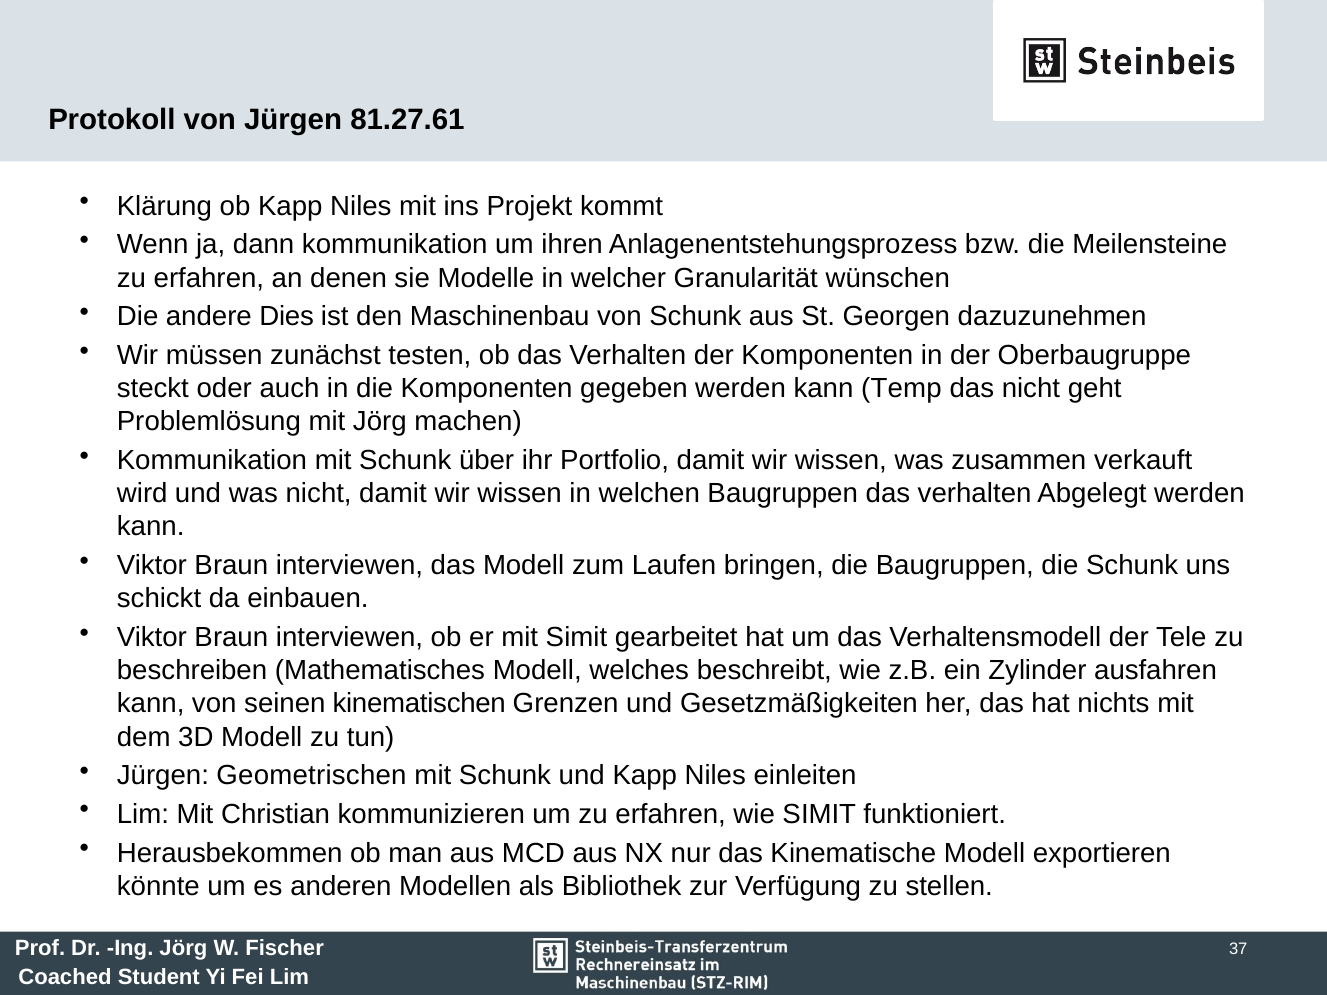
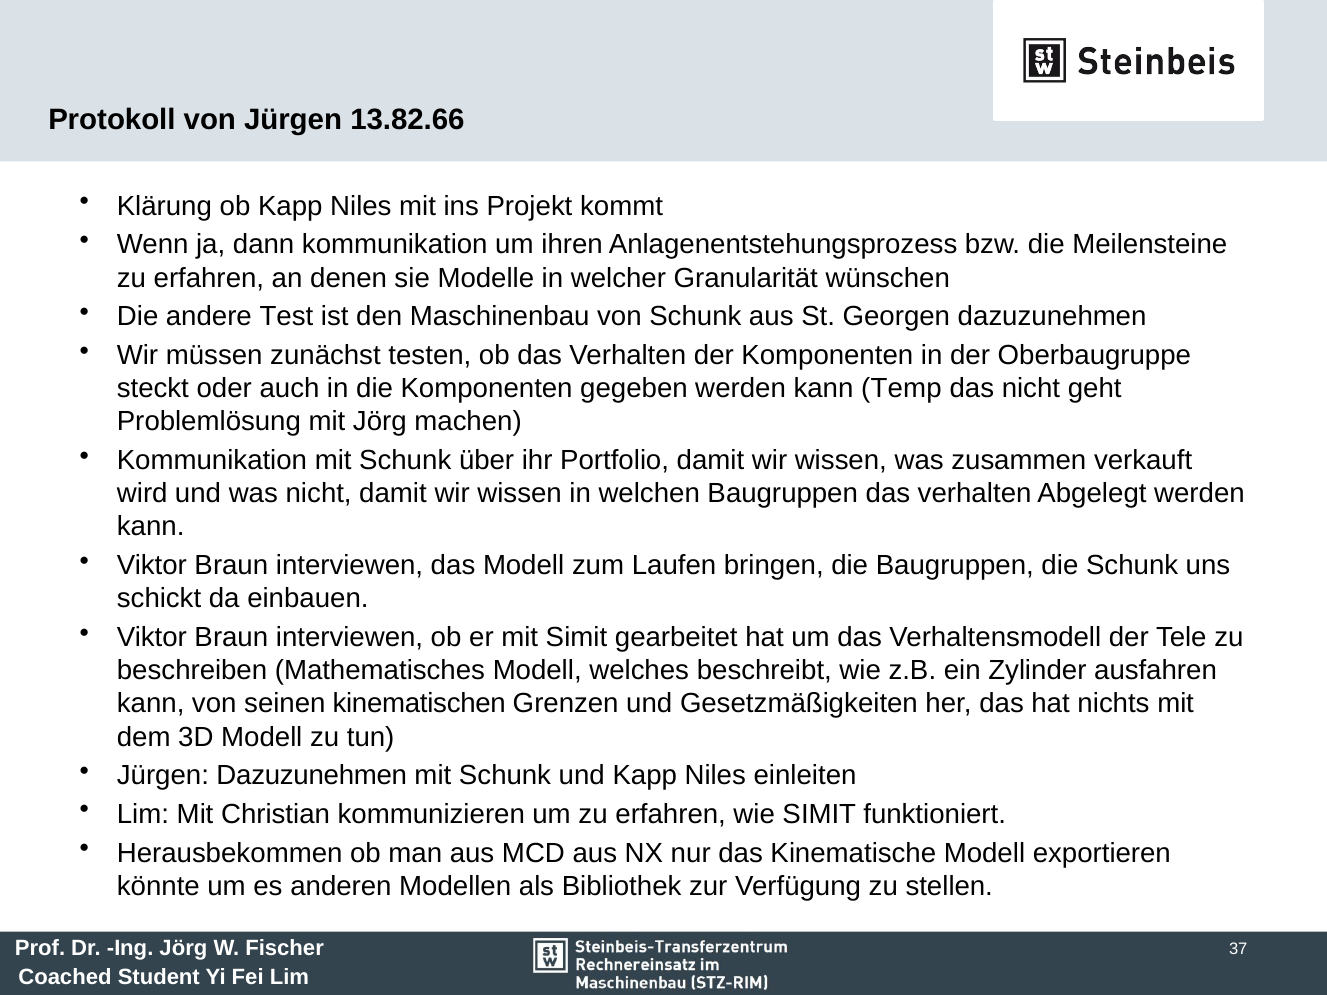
81.27.61: 81.27.61 -> 13.82.66
Dies: Dies -> Test
Jürgen Geometrischen: Geometrischen -> Dazuzunehmen
